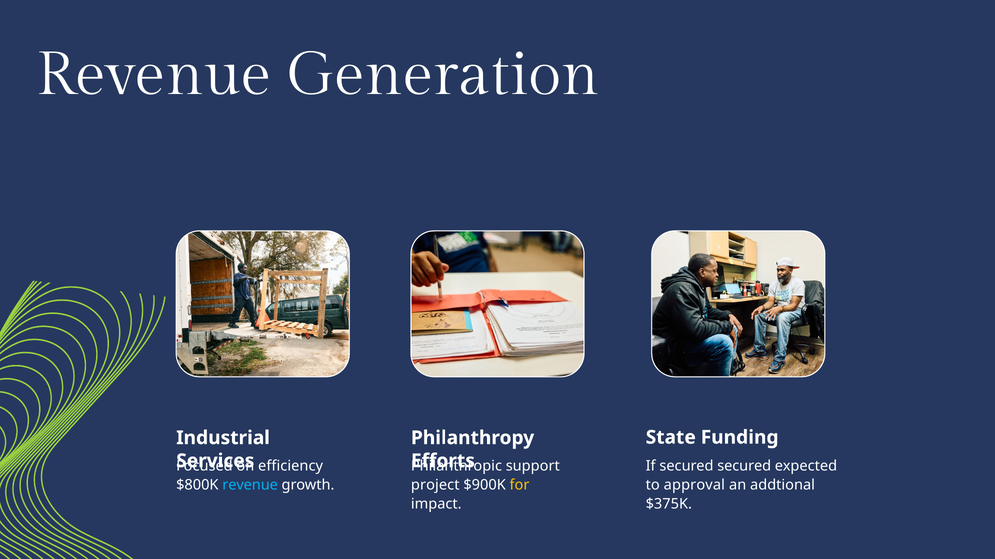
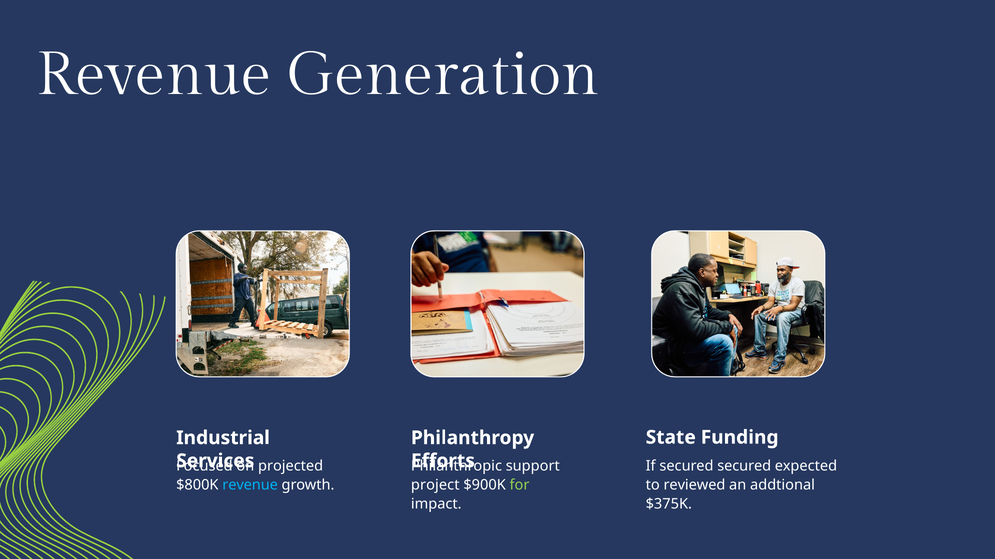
efficiency: efficiency -> projected
for colour: yellow -> light green
approval: approval -> reviewed
